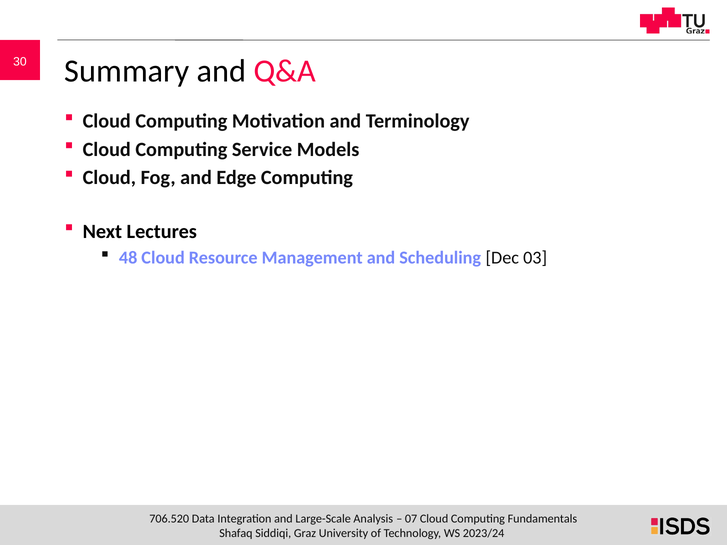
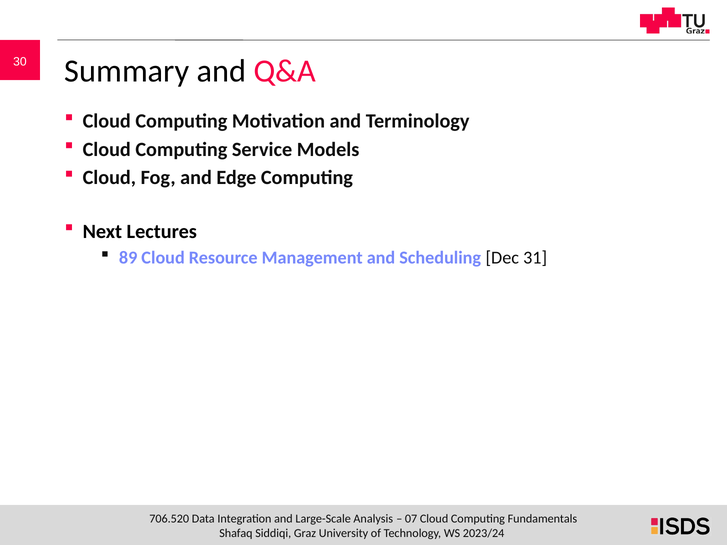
48: 48 -> 89
03: 03 -> 31
